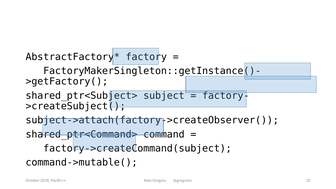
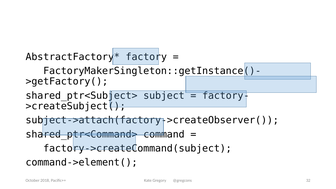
command->mutable(: command->mutable( -> command->element(
